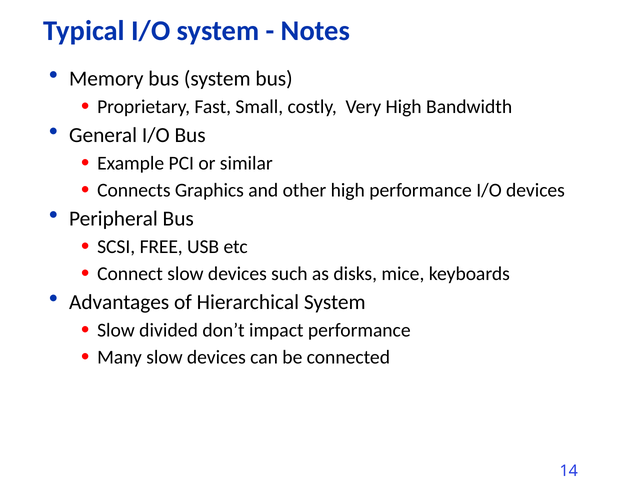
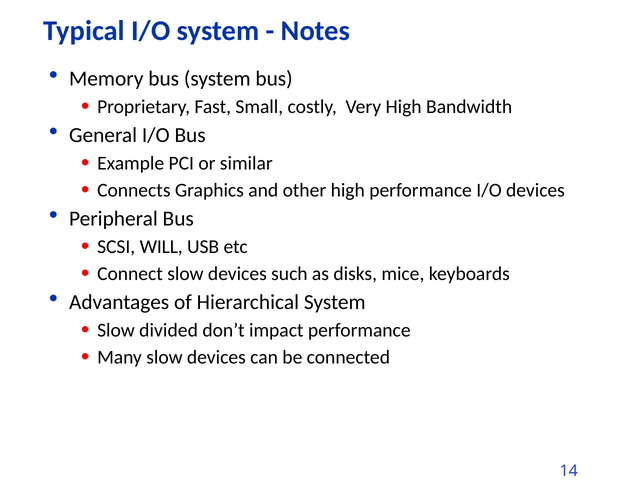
FREE: FREE -> WILL
